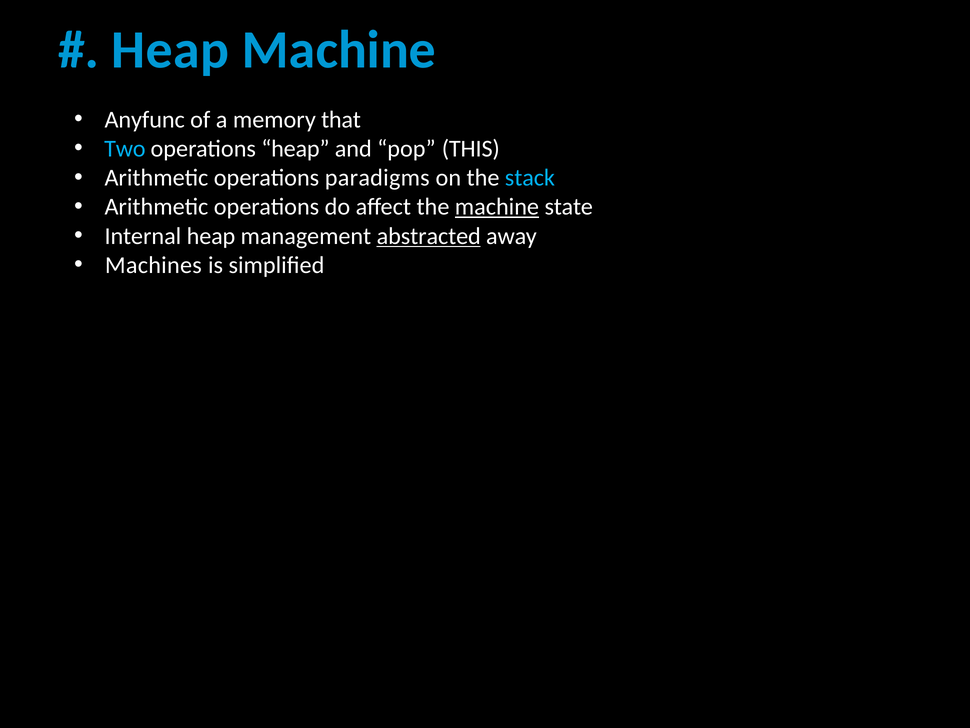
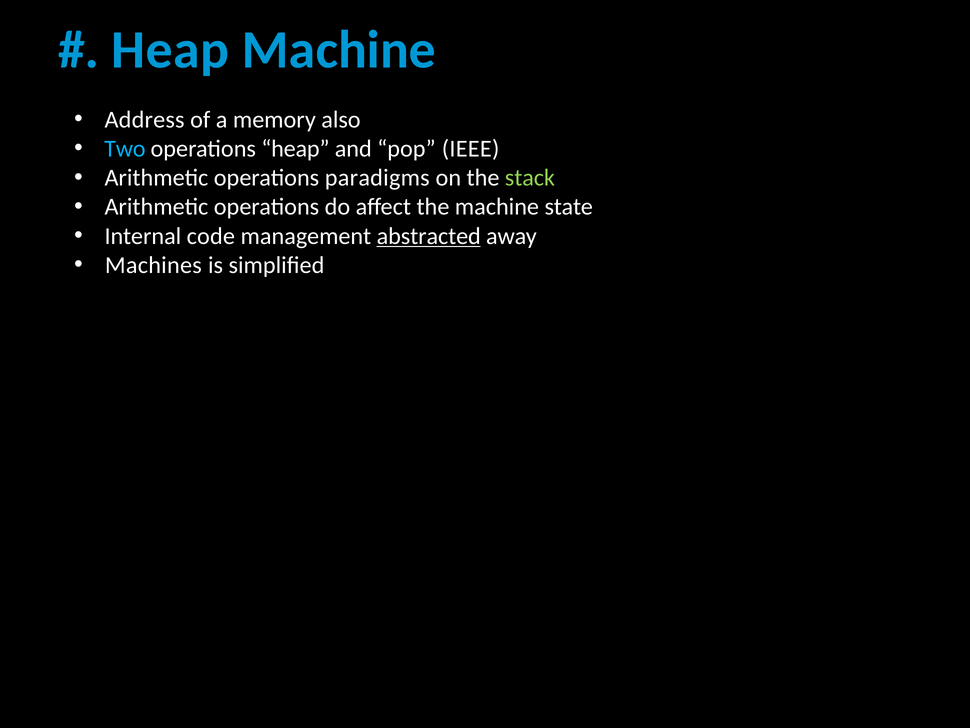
Anyfunc: Anyfunc -> Address
that: that -> also
THIS: THIS -> IEEE
stack colour: light blue -> light green
machine at (497, 207) underline: present -> none
Internal heap: heap -> code
